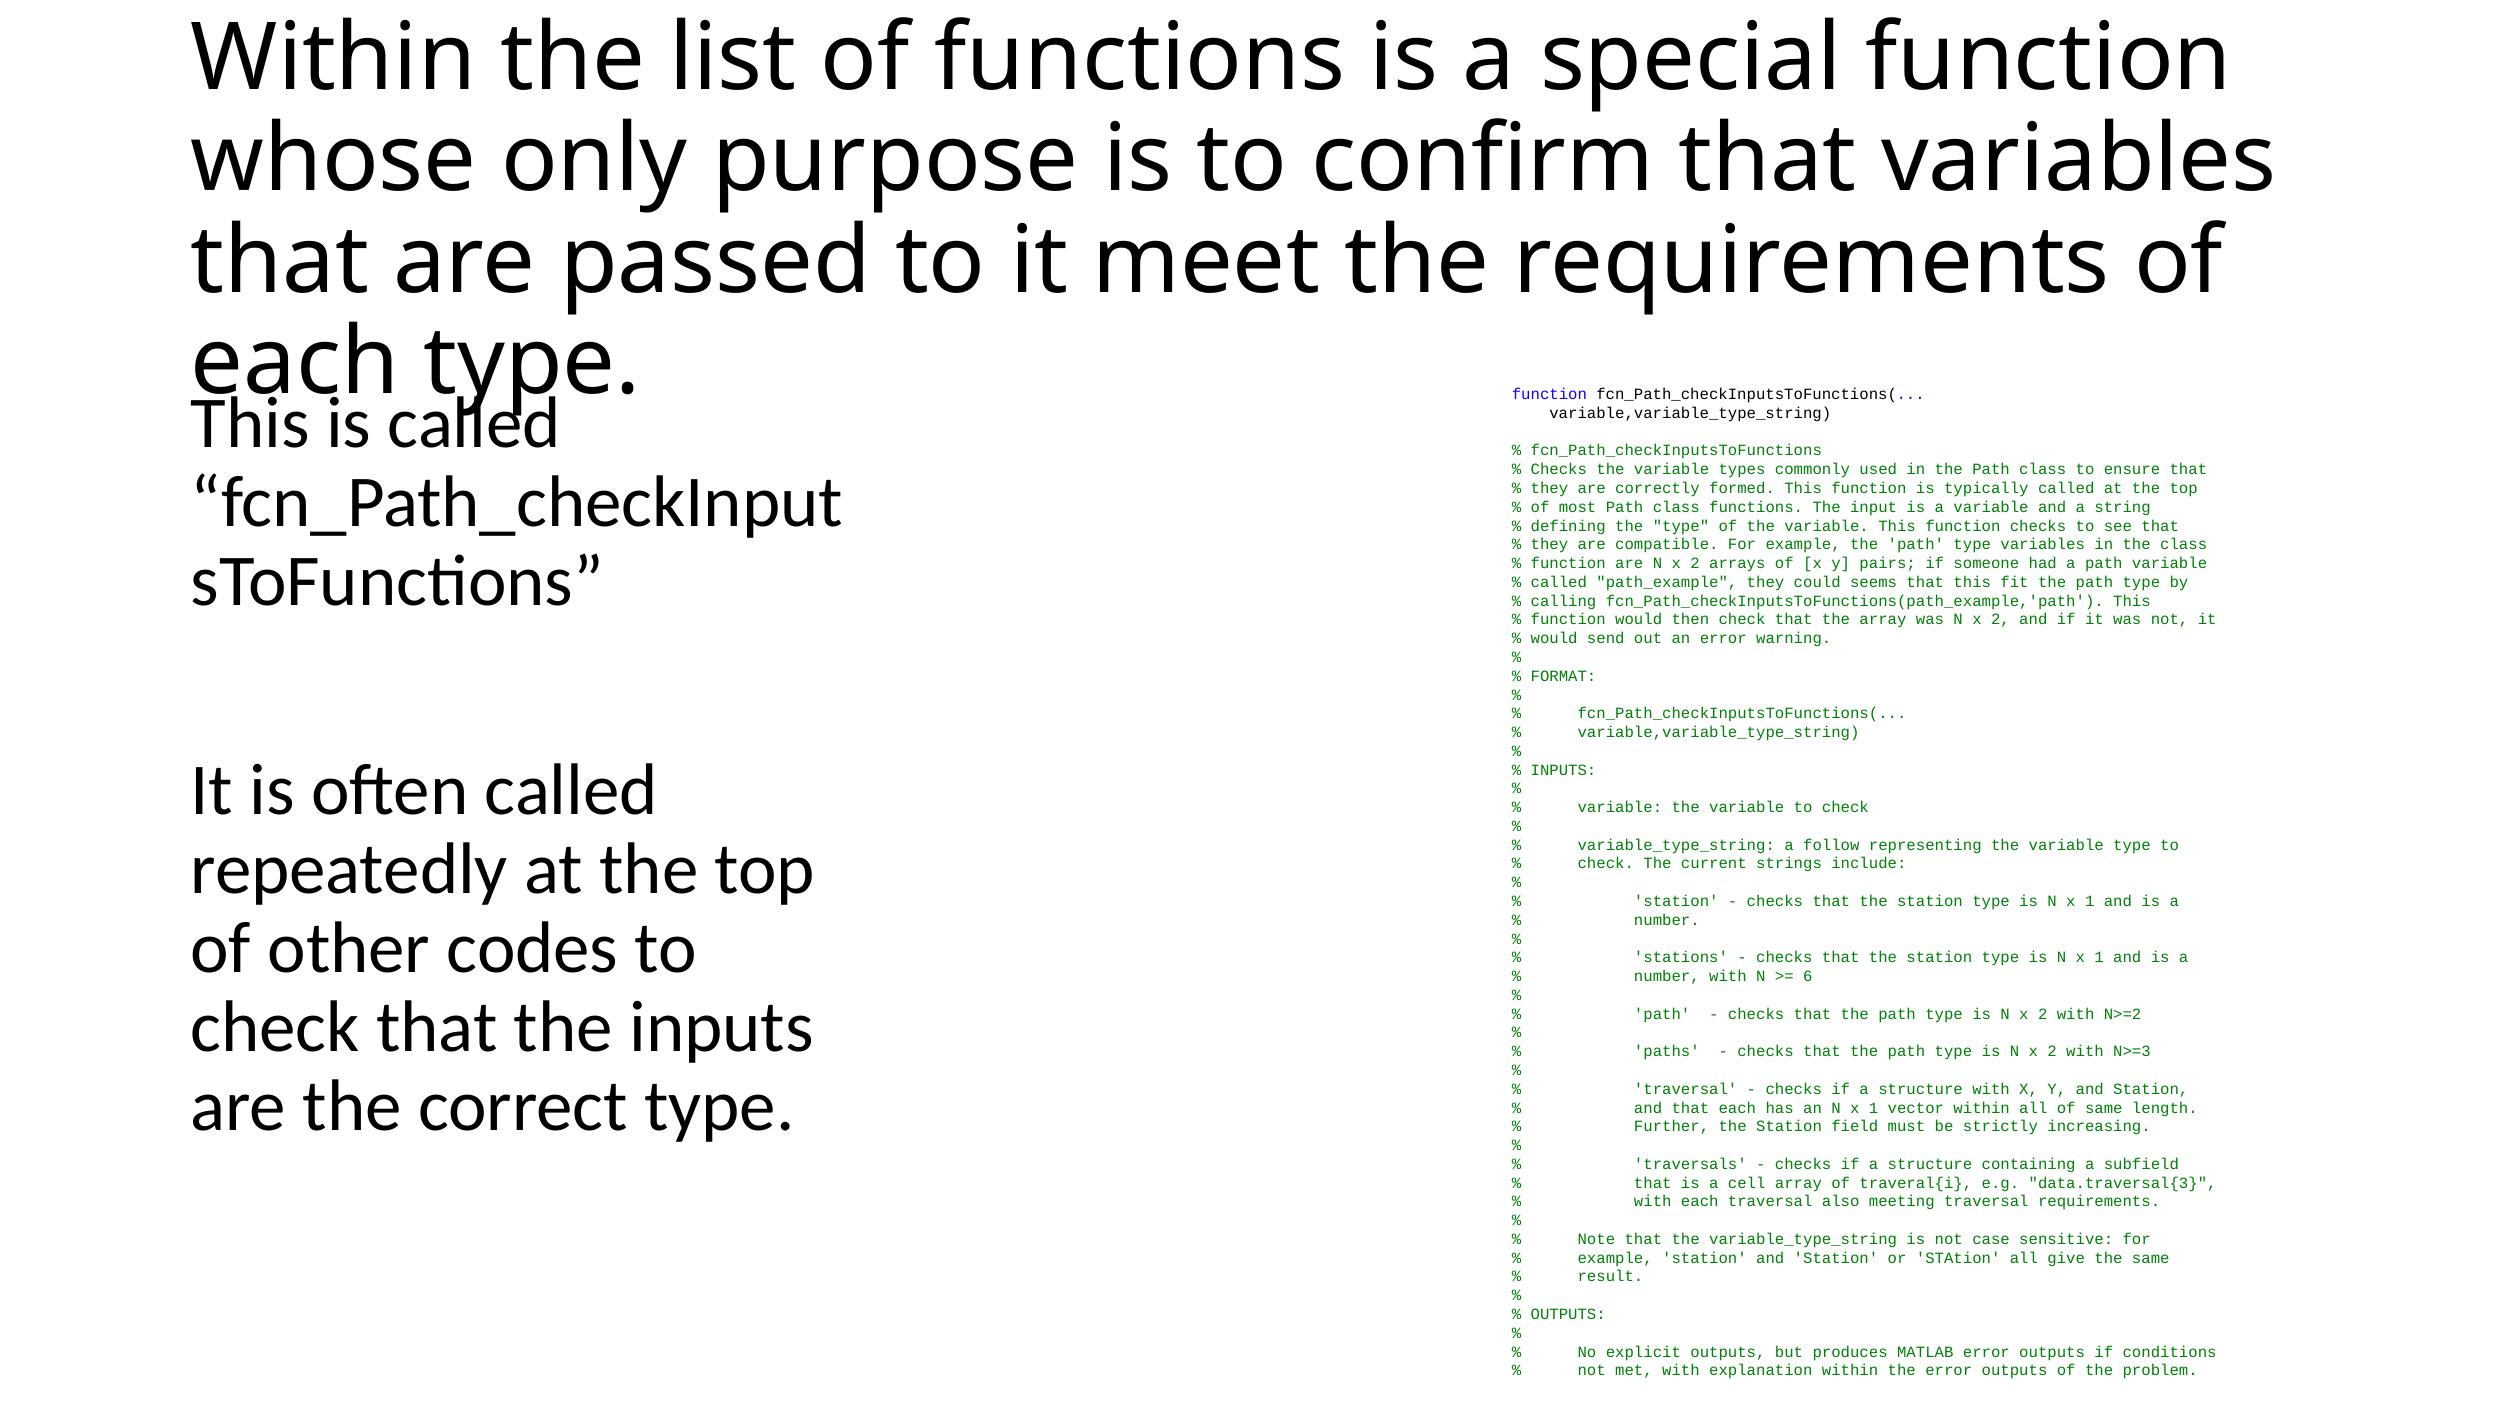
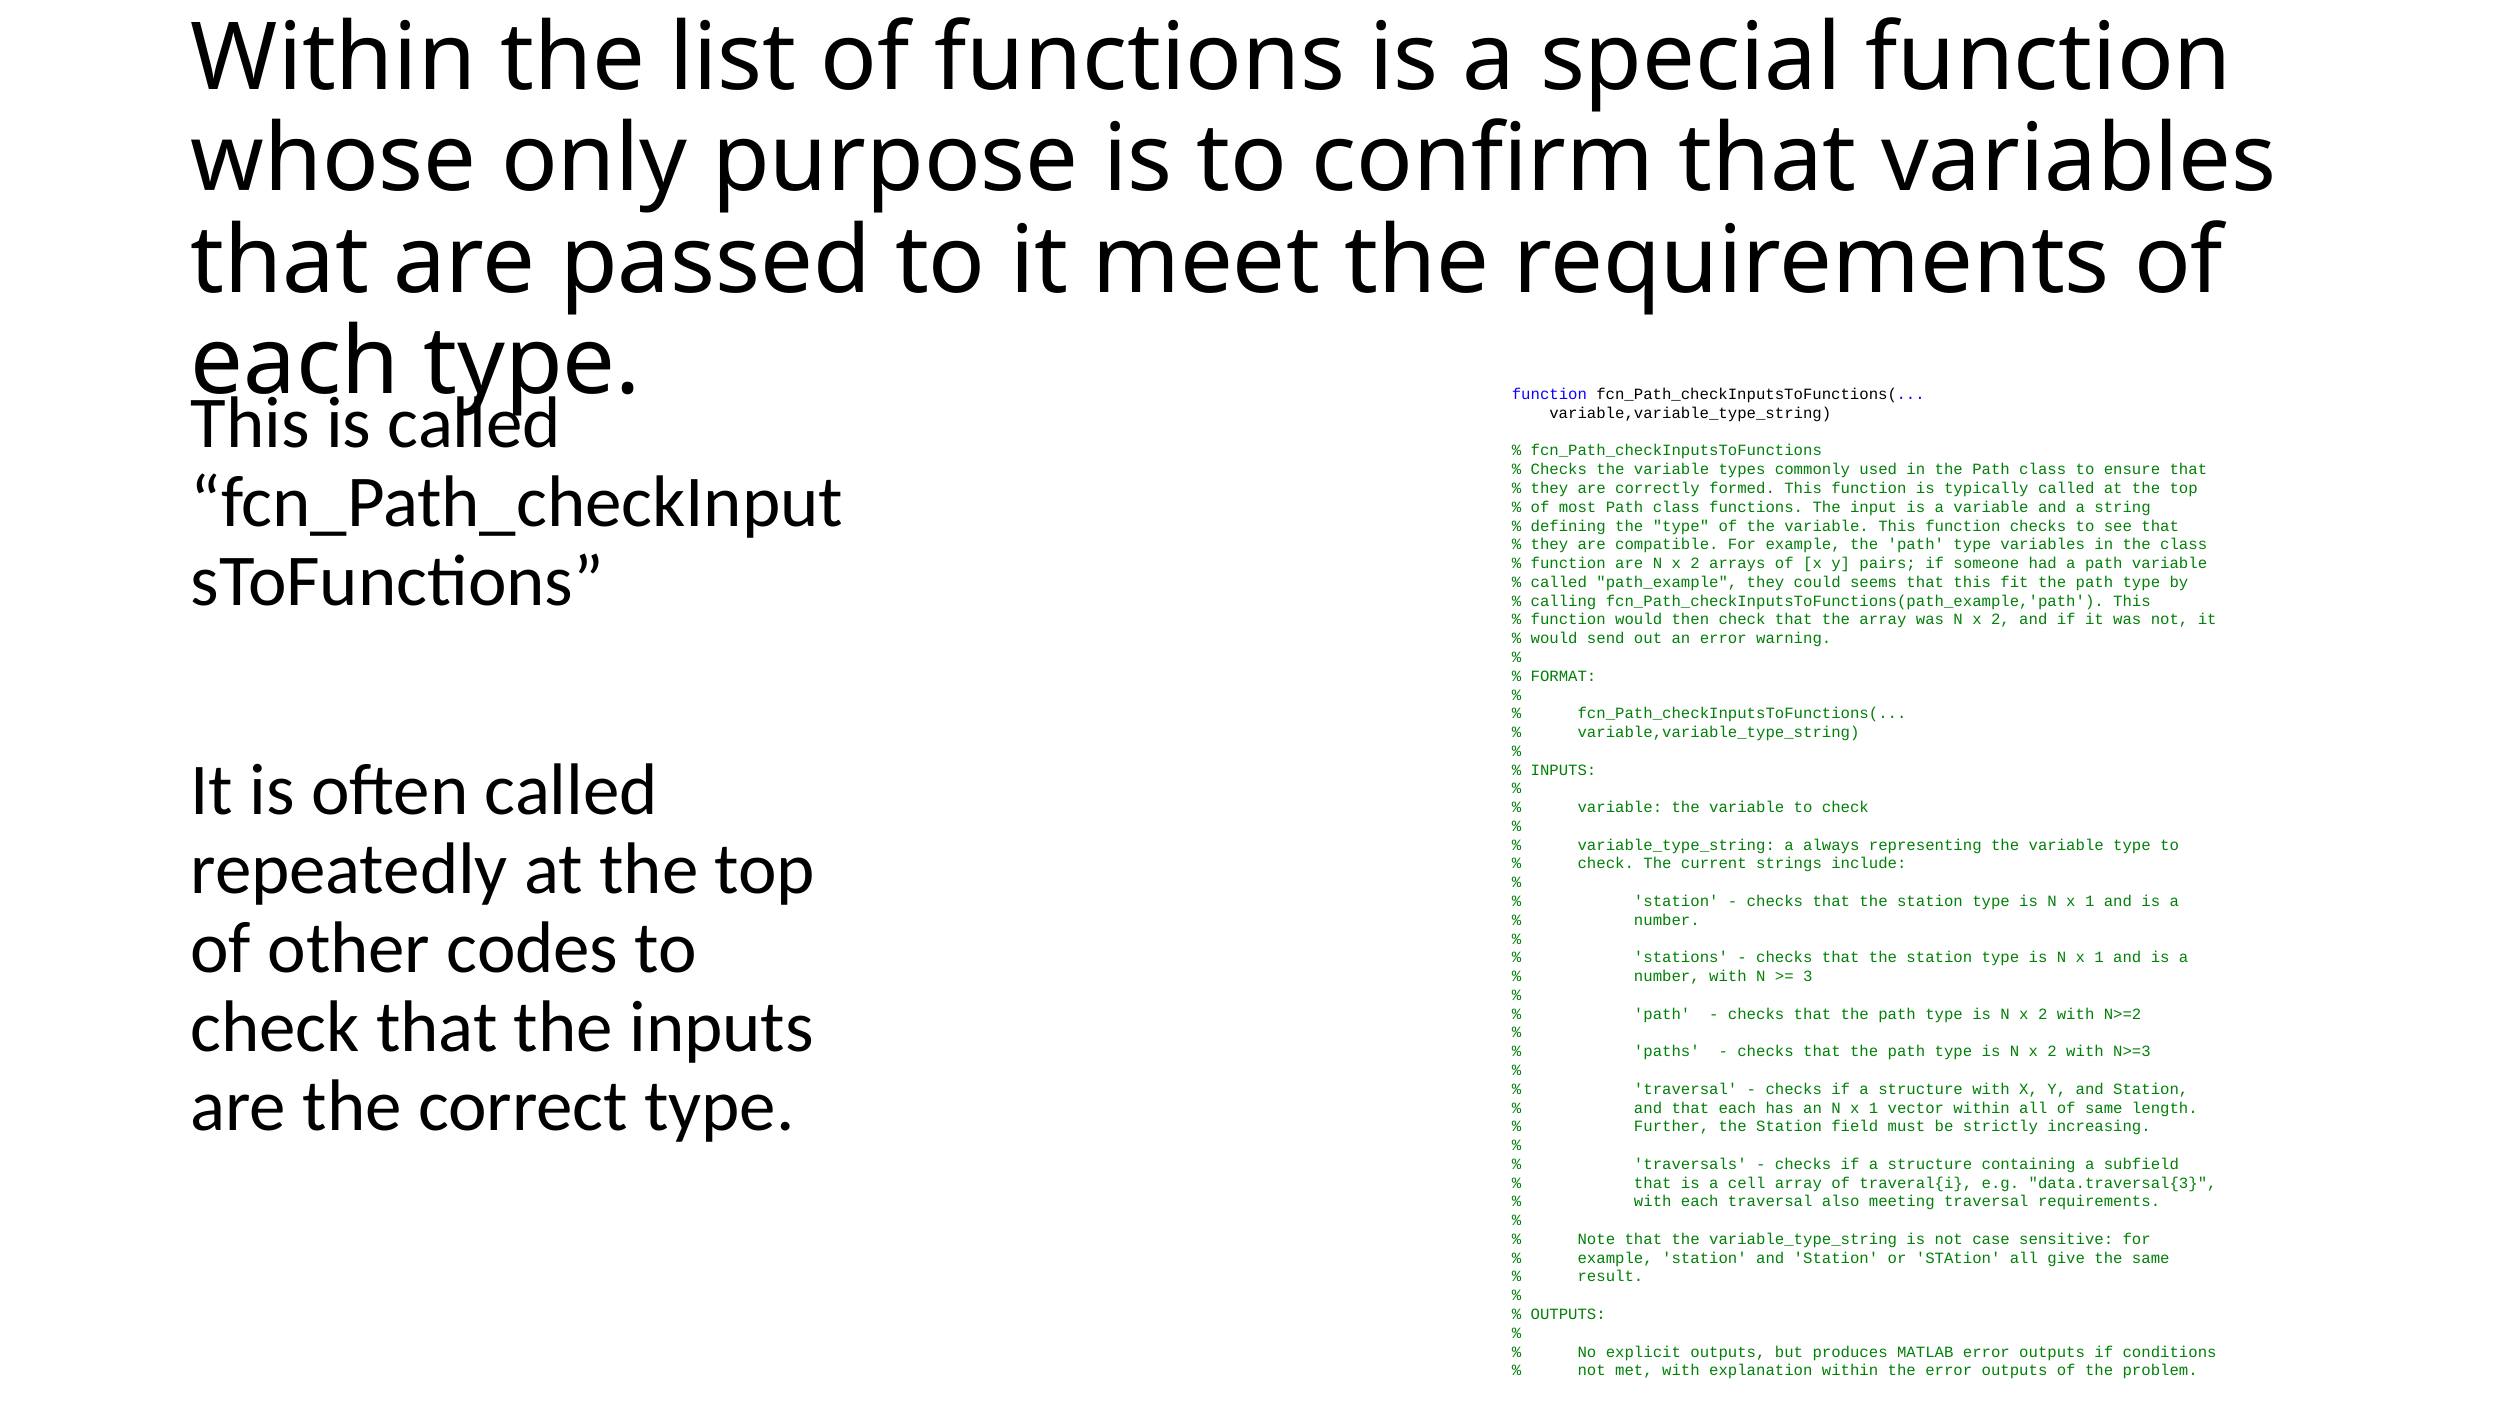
follow: follow -> always
6: 6 -> 3
